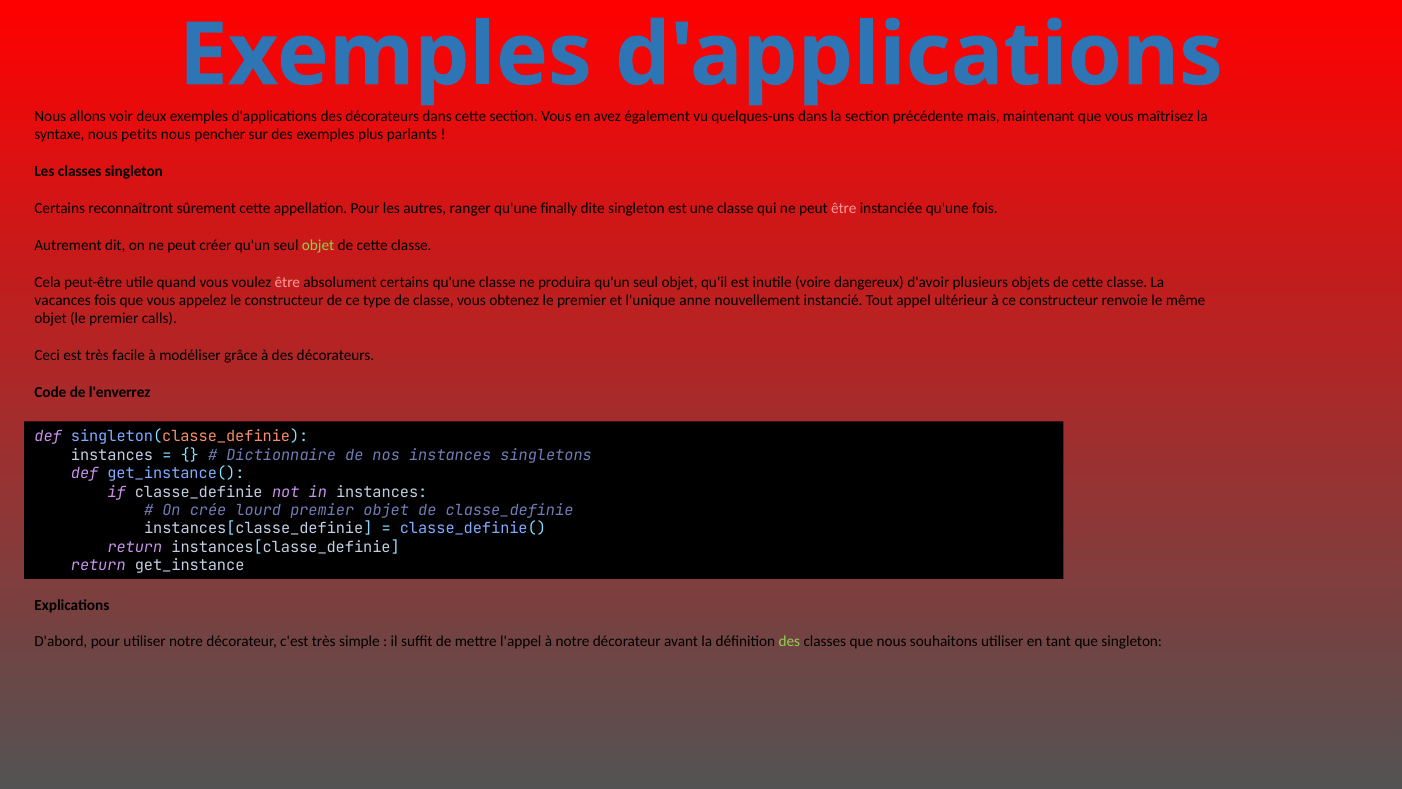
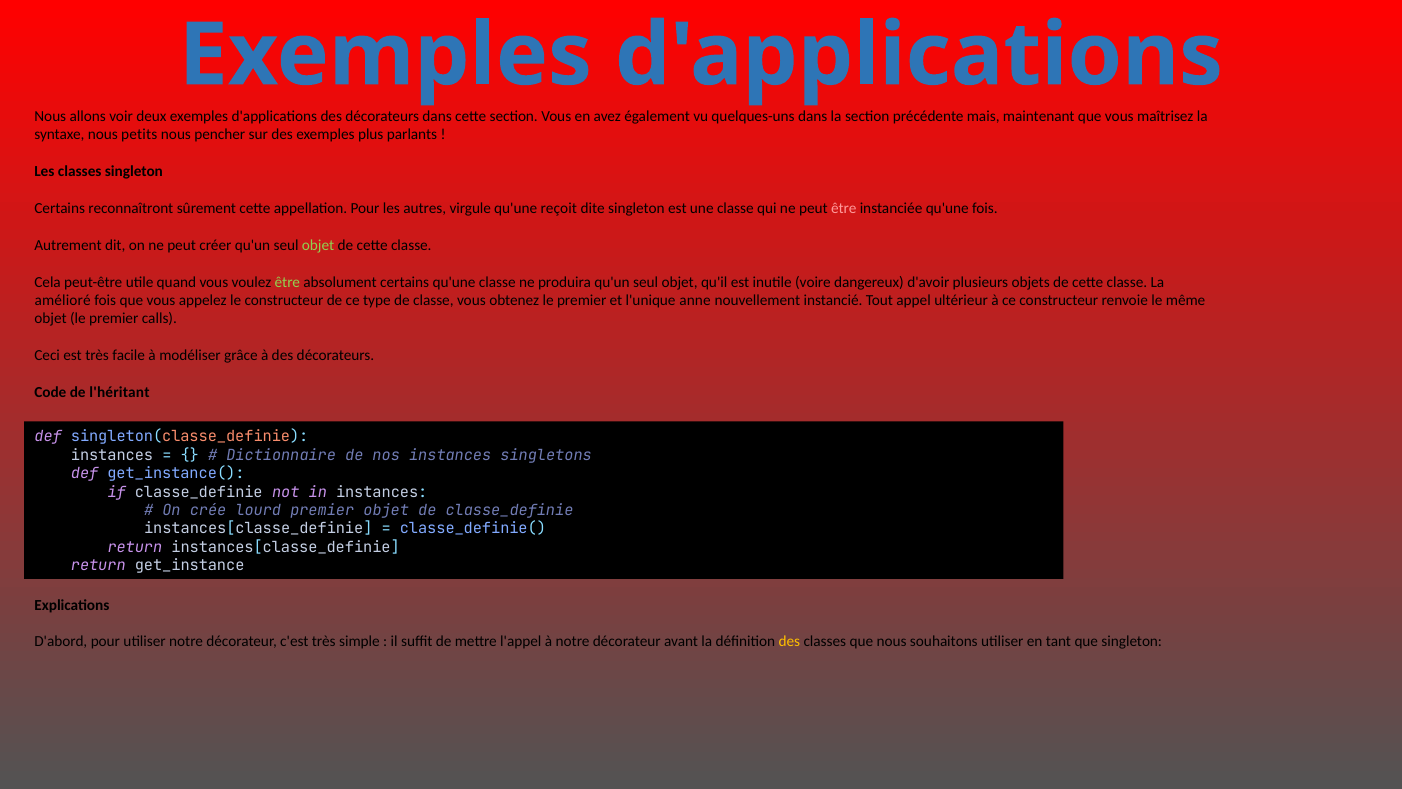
ranger: ranger -> virgule
finally: finally -> reçoit
être at (287, 282) colour: pink -> light green
vacances: vacances -> amélioré
l'enverrez: l'enverrez -> l'héritant
des at (789, 642) colour: light green -> yellow
